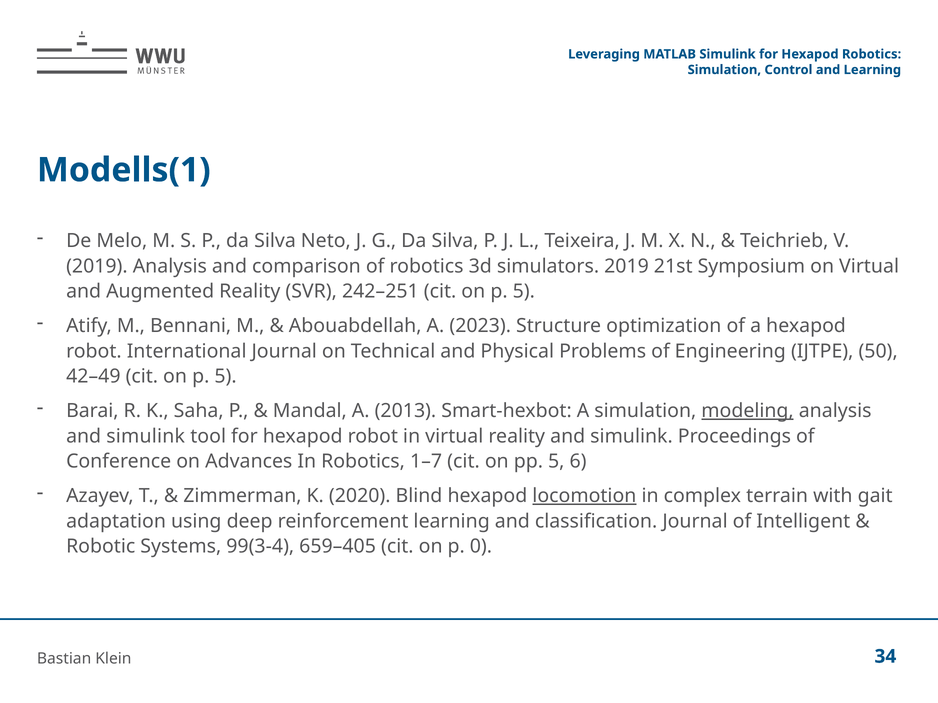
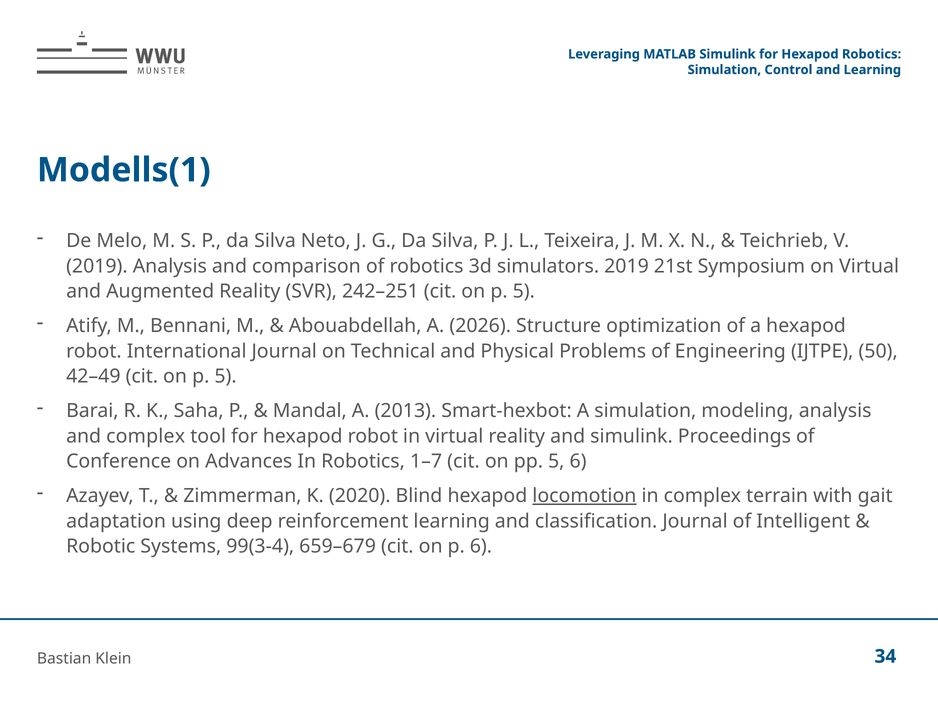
2023: 2023 -> 2026
modeling underline: present -> none
simulink at (146, 436): simulink -> complex
659–405: 659–405 -> 659–679
p 0: 0 -> 6
